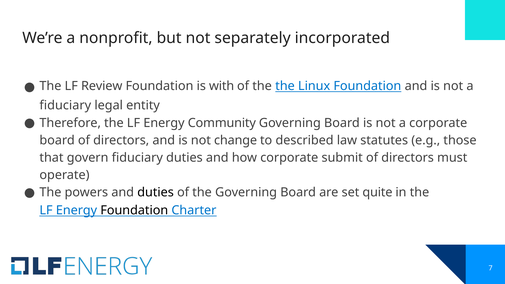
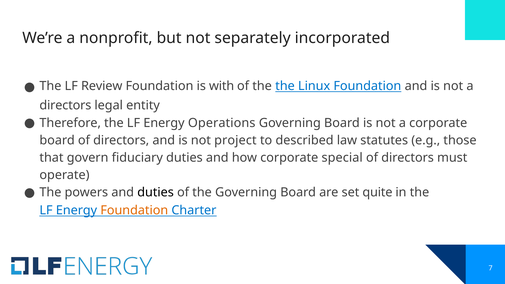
fiduciary at (65, 105): fiduciary -> directors
Community: Community -> Operations
change: change -> project
submit: submit -> special
Foundation at (134, 210) colour: black -> orange
